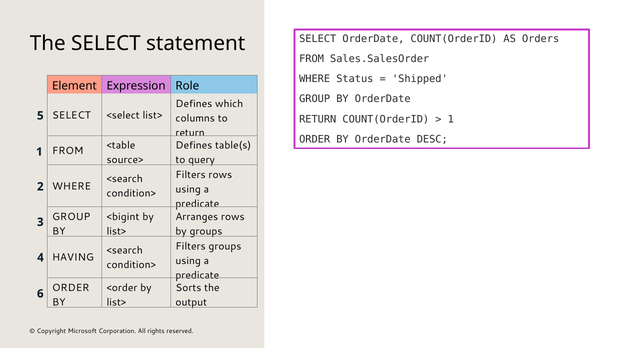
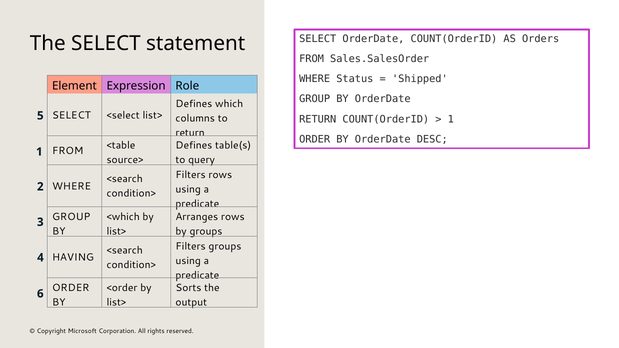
<bigint: <bigint -> <which
